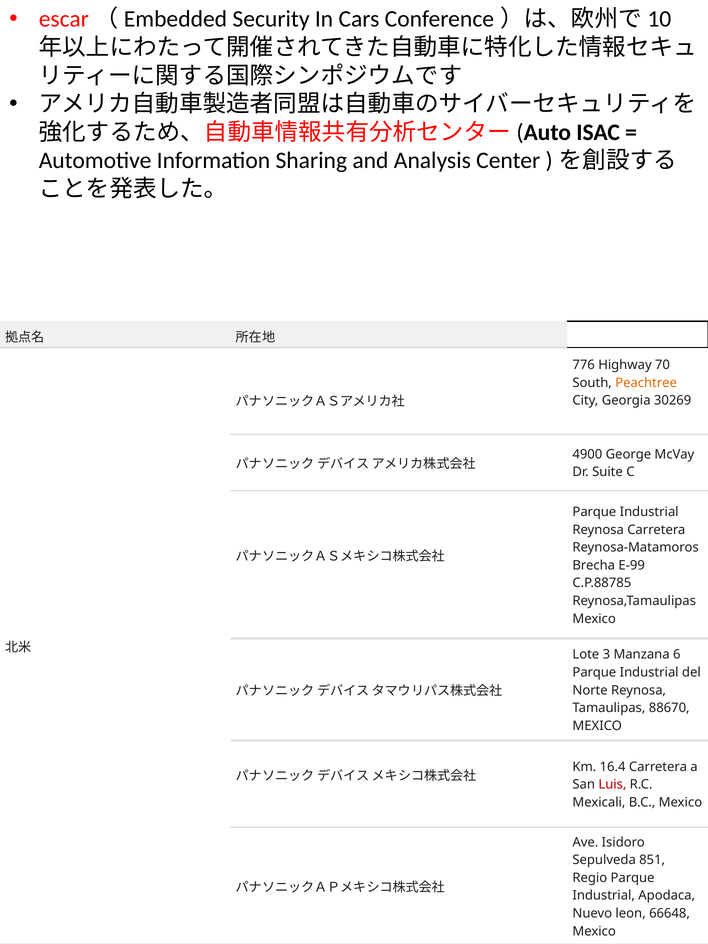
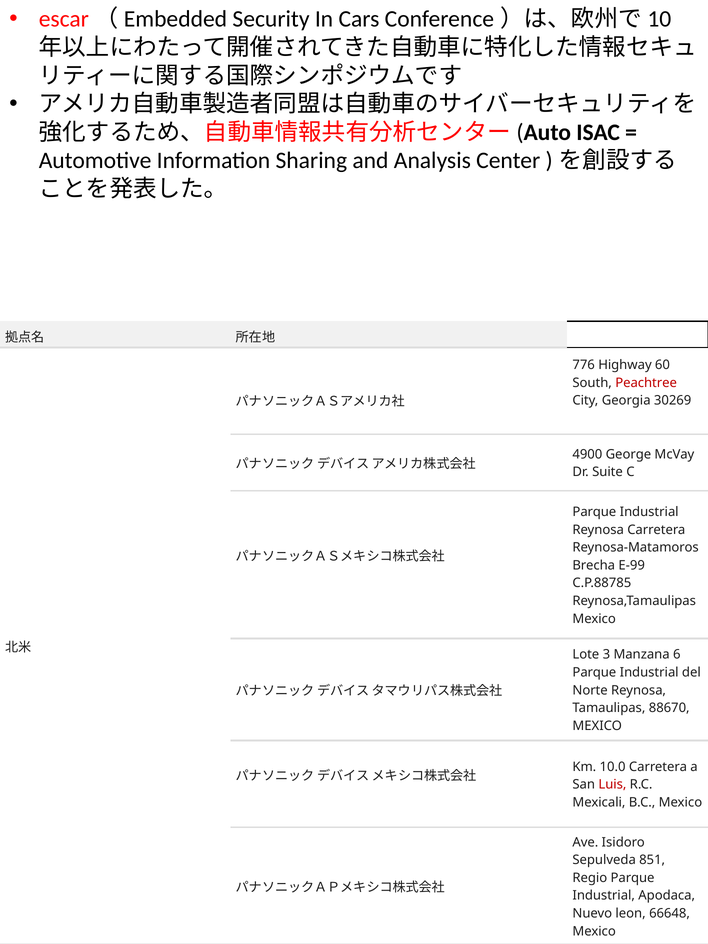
70: 70 -> 60
Peachtree colour: orange -> red
16.4: 16.4 -> 10.0
